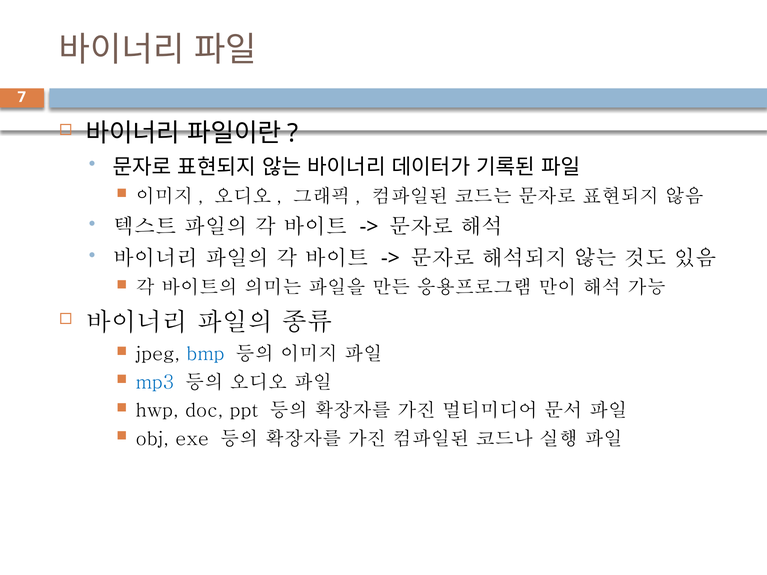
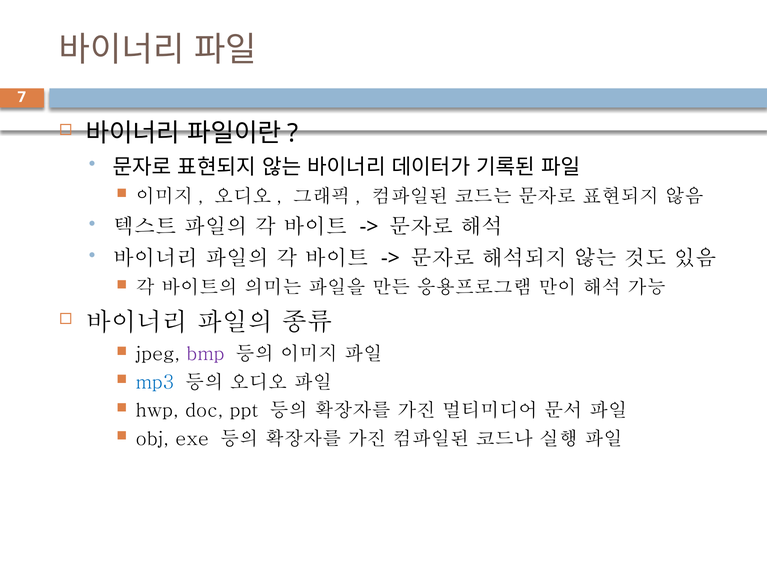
bmp colour: blue -> purple
